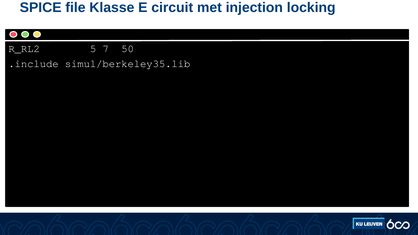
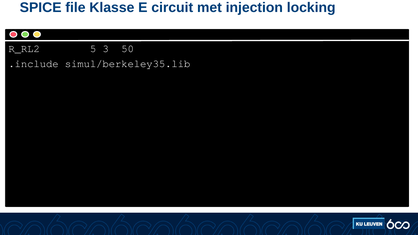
7: 7 -> 3
